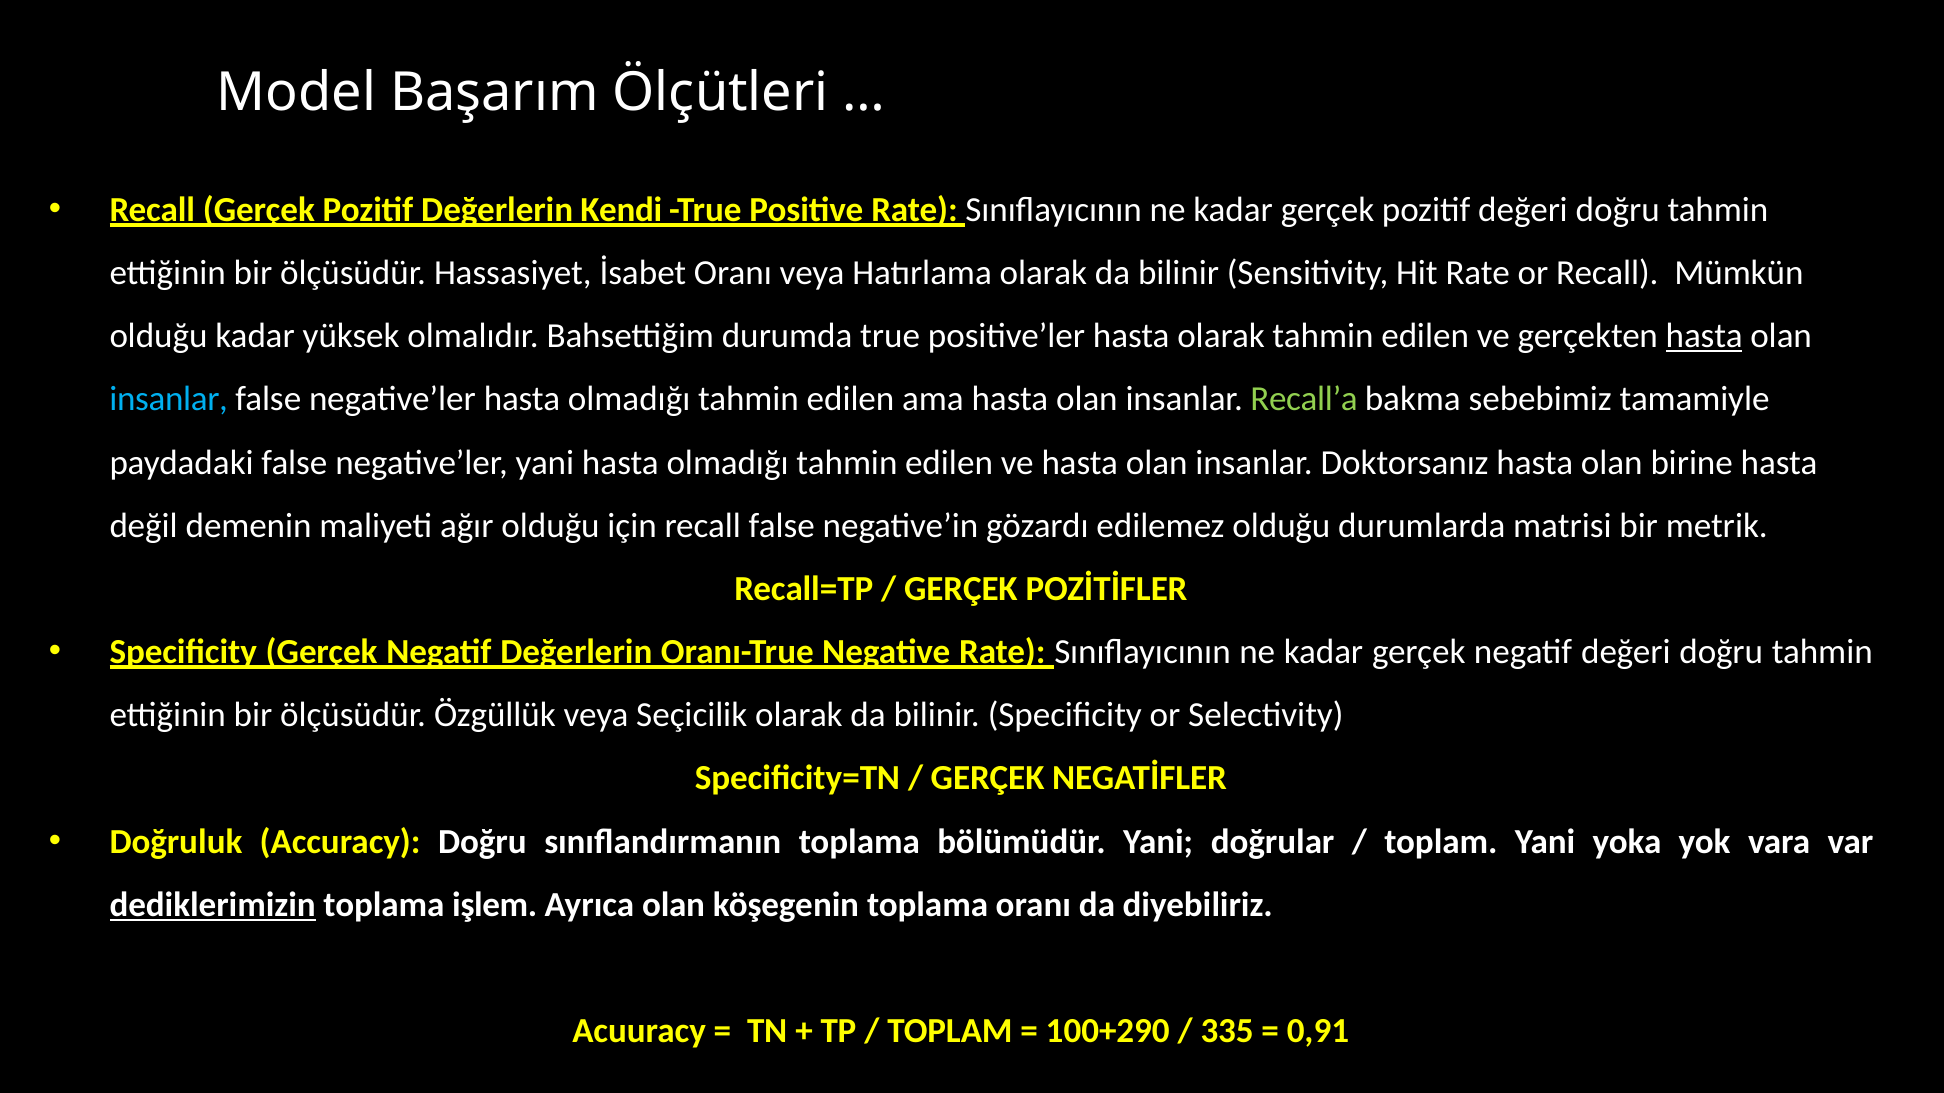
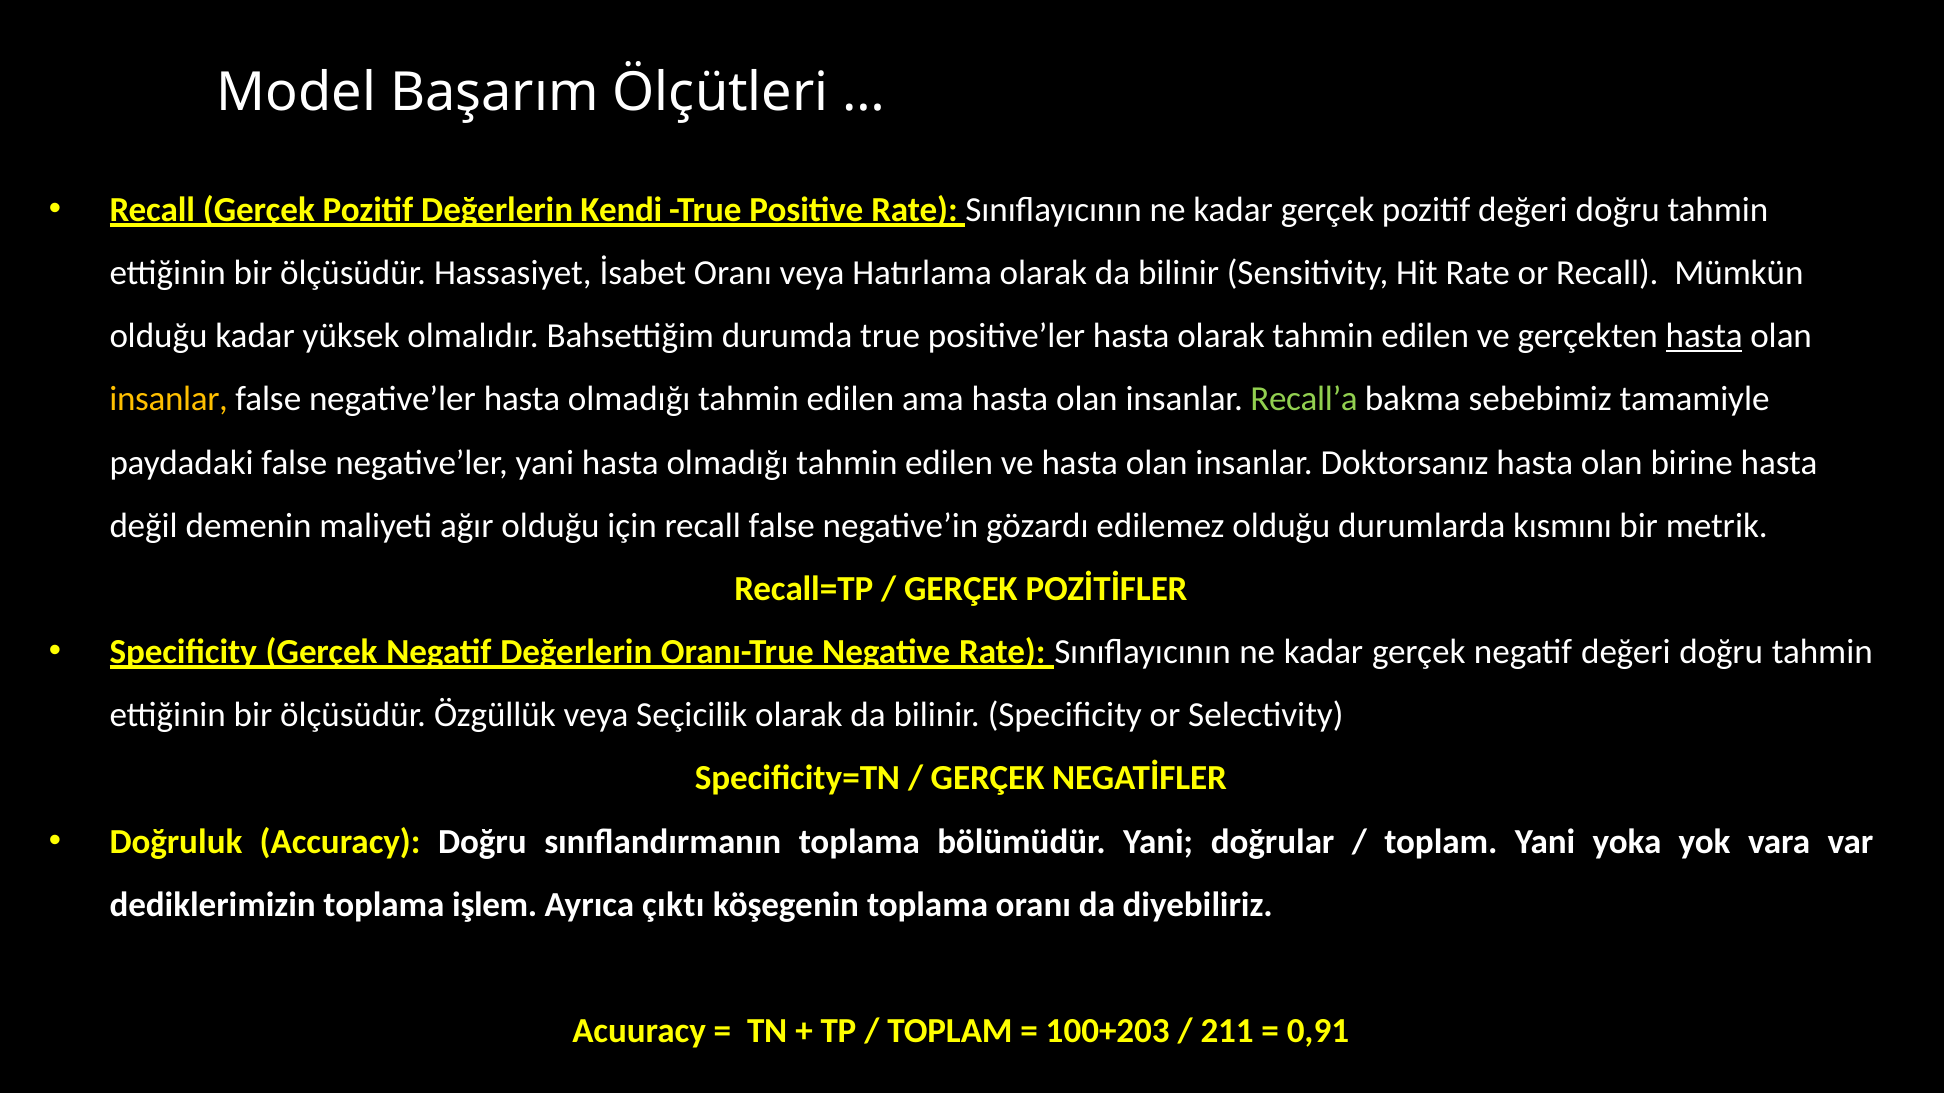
insanlar at (169, 399) colour: light blue -> yellow
matrisi: matrisi -> kısmını
dediklerimizin underline: present -> none
Ayrıca olan: olan -> çıktı
100+290: 100+290 -> 100+203
335: 335 -> 211
